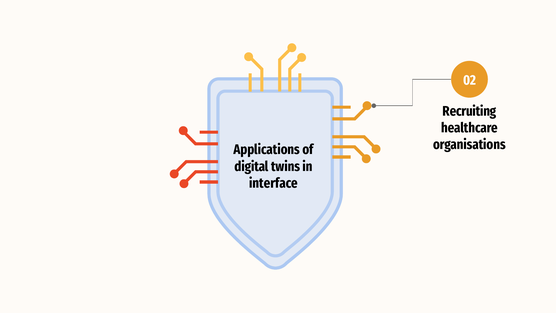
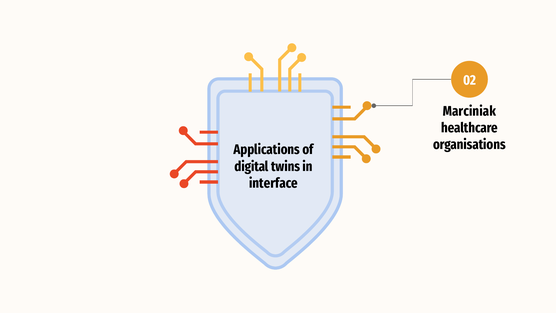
Recruiting: Recruiting -> Marciniak
